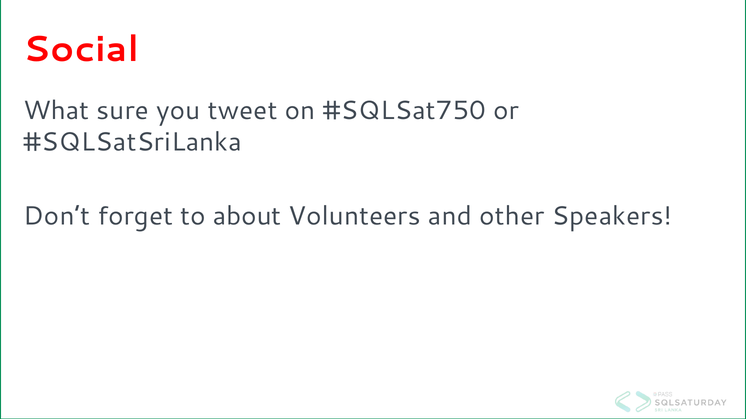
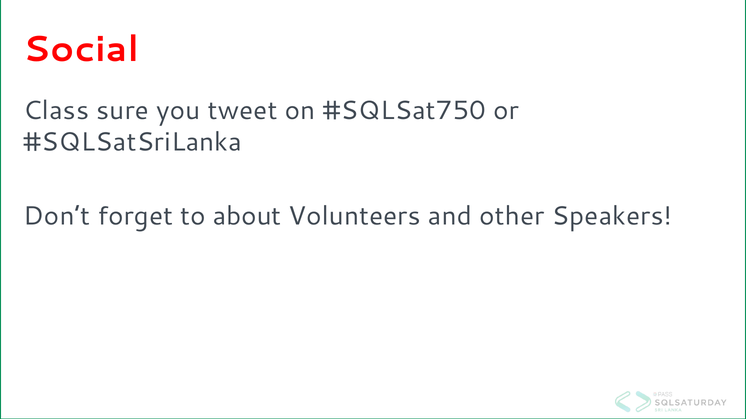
What: What -> Class
